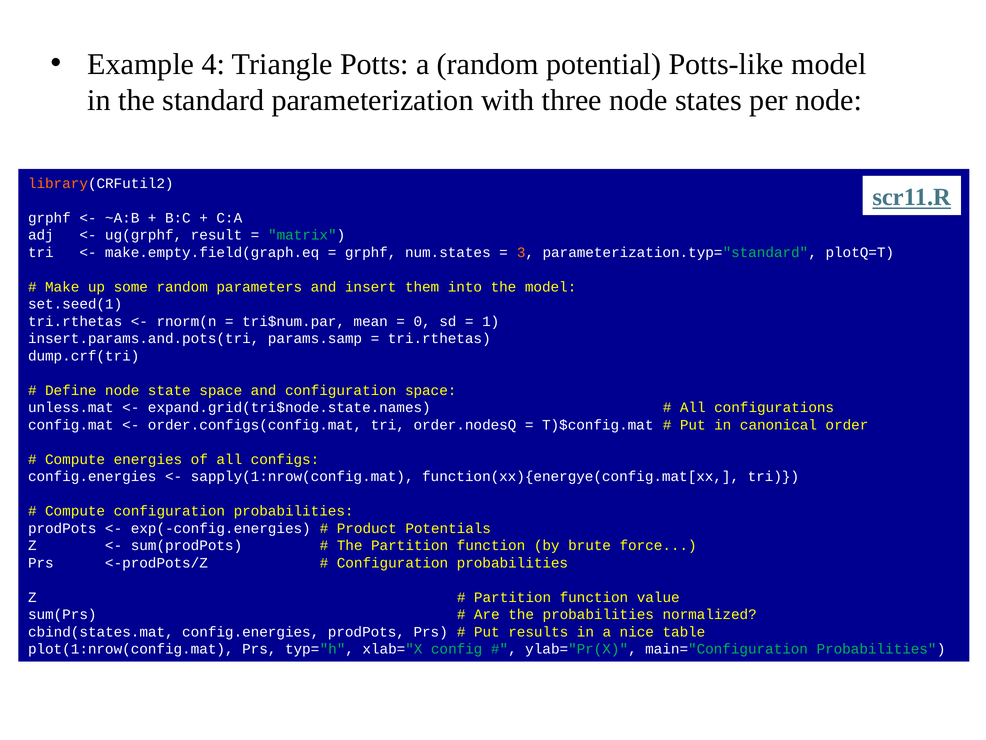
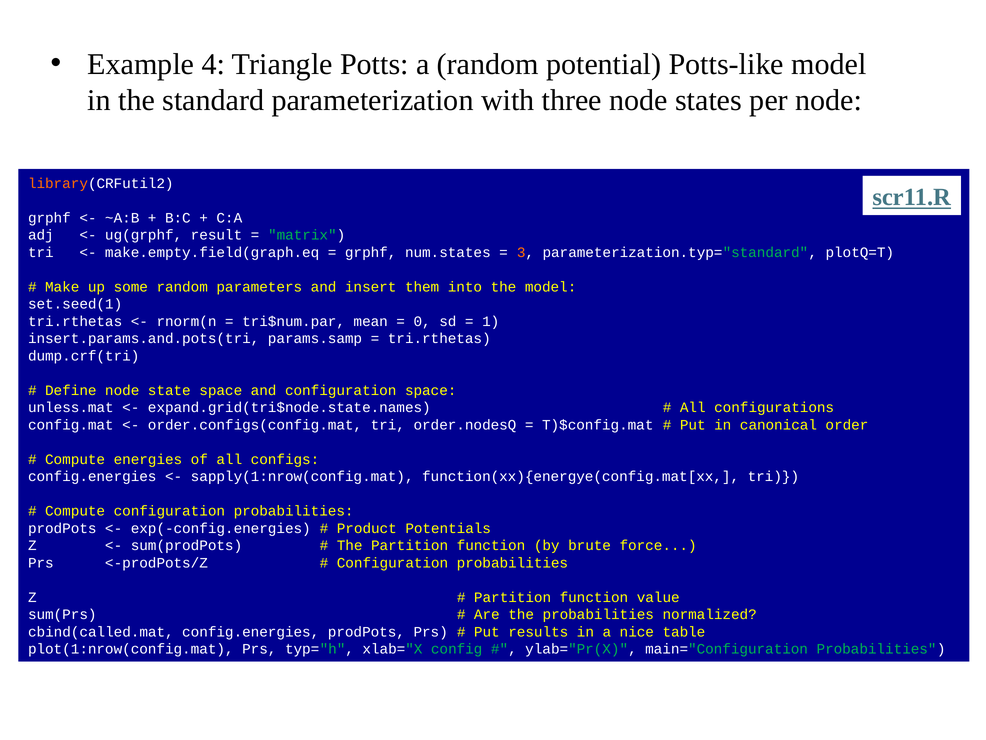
cbind(states.mat: cbind(states.mat -> cbind(called.mat
